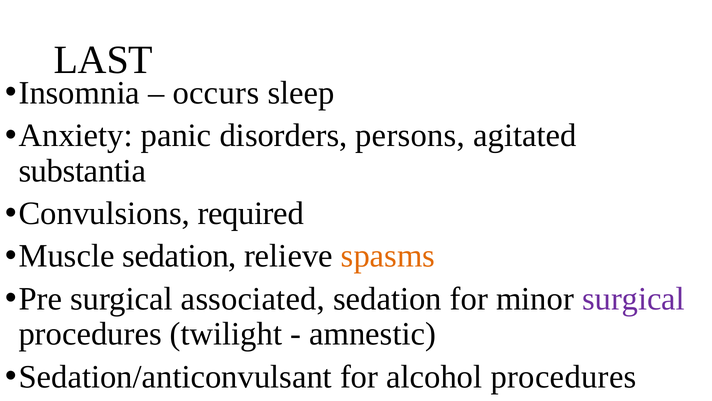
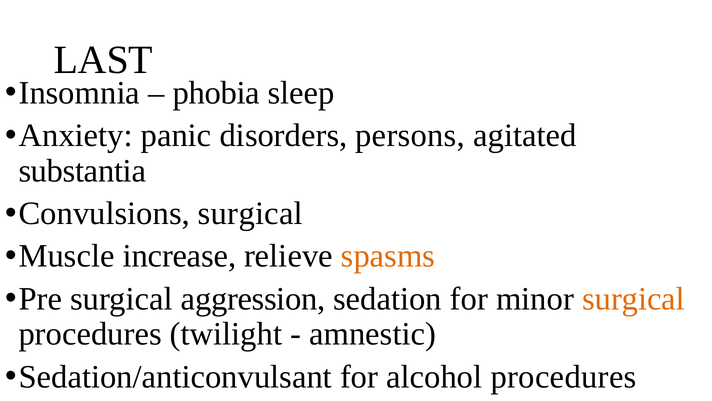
occurs: occurs -> phobia
Convulsions required: required -> surgical
Muscle sedation: sedation -> increase
associated: associated -> aggression
surgical at (633, 298) colour: purple -> orange
